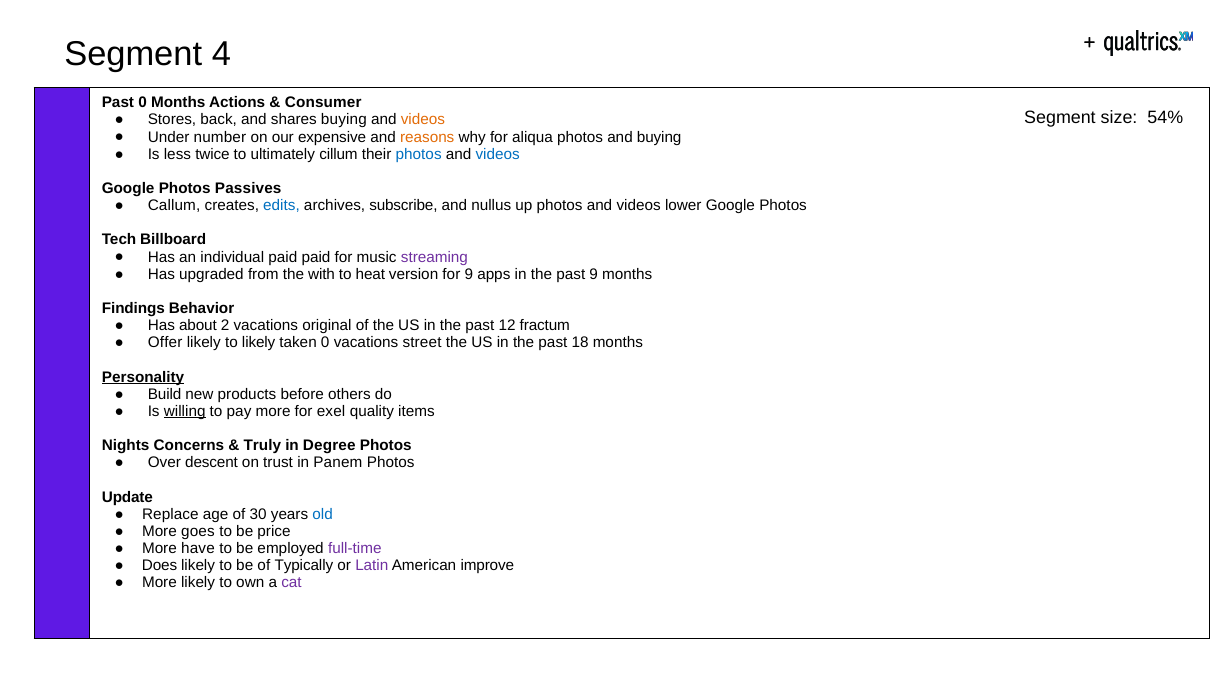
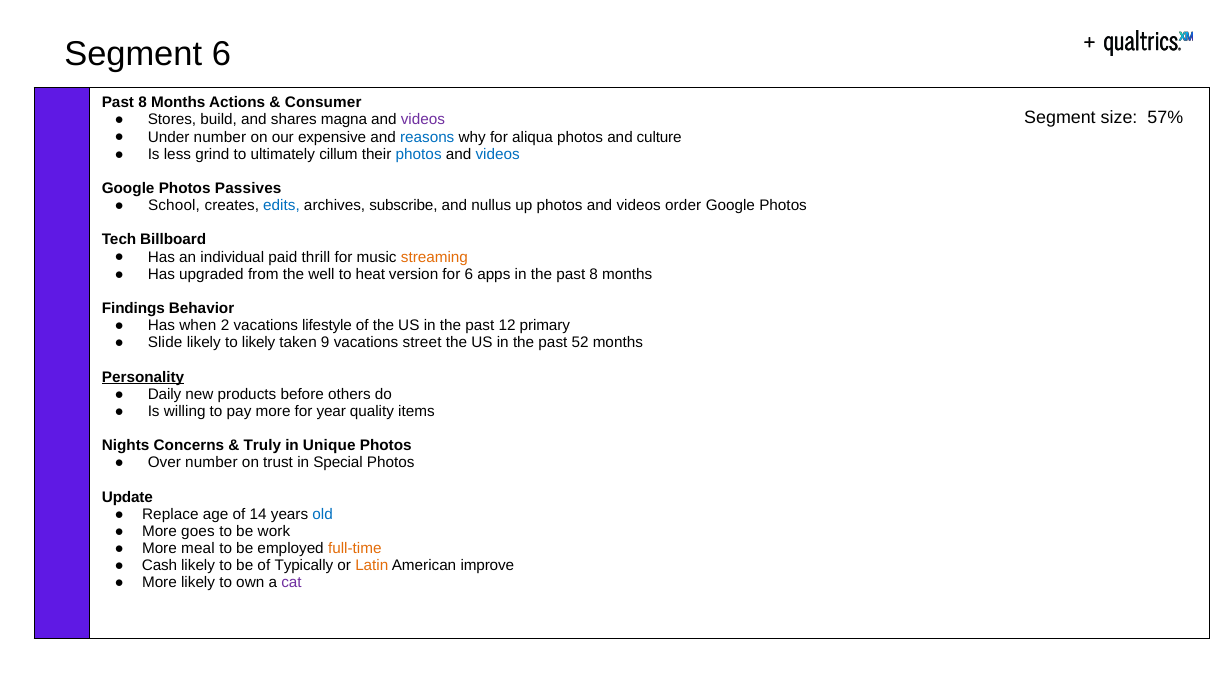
Segment 4: 4 -> 6
0 at (143, 103): 0 -> 8
54%: 54% -> 57%
back: back -> build
shares buying: buying -> magna
videos at (423, 120) colour: orange -> purple
reasons colour: orange -> blue
and buying: buying -> culture
twice: twice -> grind
Callum: Callum -> School
lower: lower -> order
paid paid: paid -> thrill
streaming colour: purple -> orange
with: with -> well
for 9: 9 -> 6
the past 9: 9 -> 8
about: about -> when
original: original -> lifestyle
fractum: fractum -> primary
Offer: Offer -> Slide
taken 0: 0 -> 9
18: 18 -> 52
Build: Build -> Daily
willing underline: present -> none
exel: exel -> year
Degree: Degree -> Unique
Over descent: descent -> number
Panem: Panem -> Special
30: 30 -> 14
price: price -> work
have: have -> meal
full-time colour: purple -> orange
Does: Does -> Cash
Latin colour: purple -> orange
